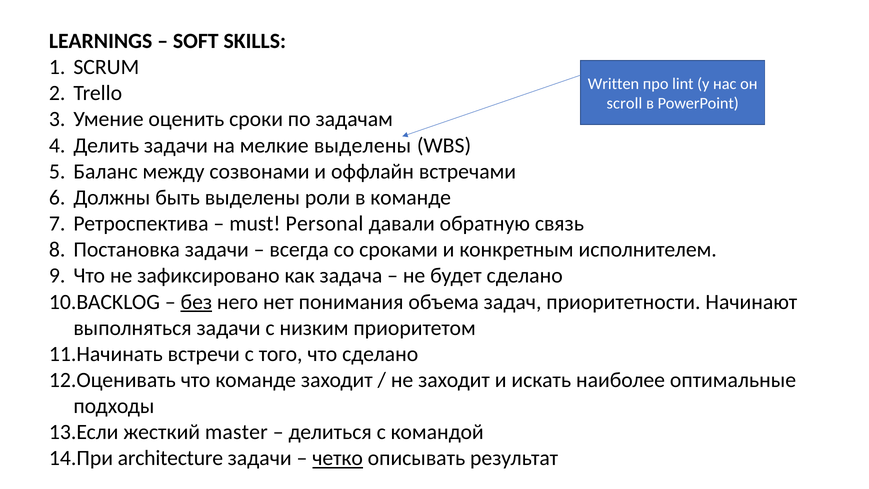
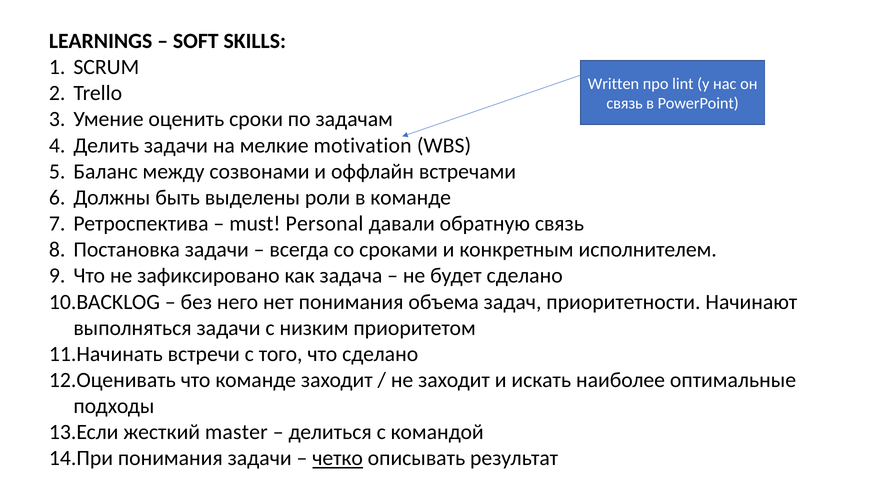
scroll at (624, 103): scroll -> связь
мелкие выделены: выделены -> motivation
без underline: present -> none
architecture at (170, 458): architecture -> понимания
